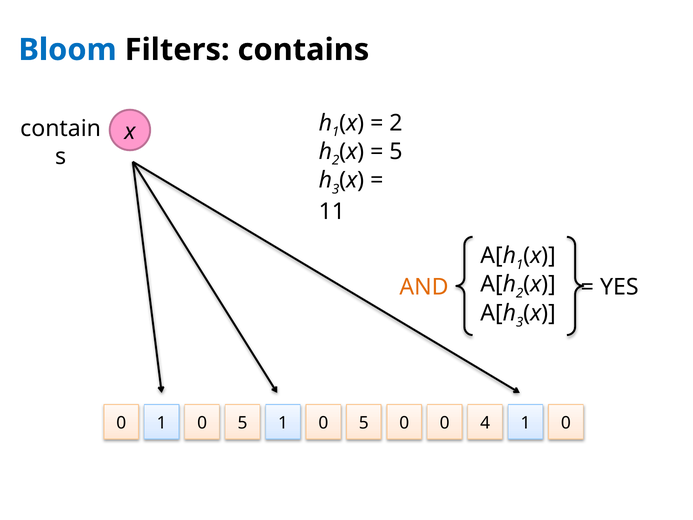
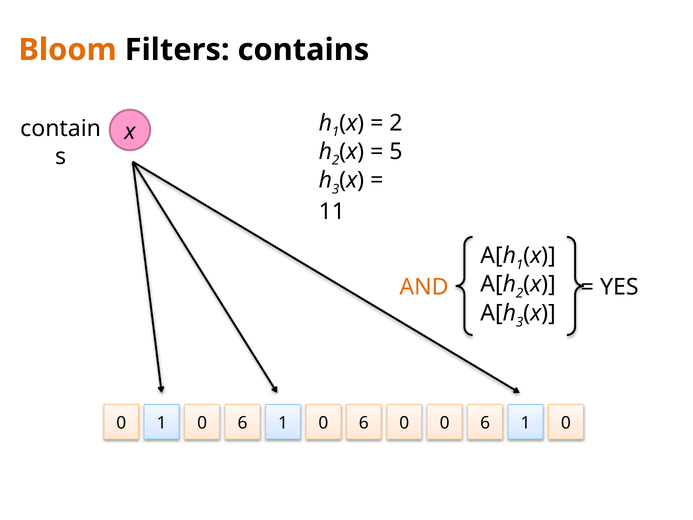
Bloom colour: blue -> orange
0 1 0 5: 5 -> 6
5 at (364, 423): 5 -> 6
0 0 4: 4 -> 6
